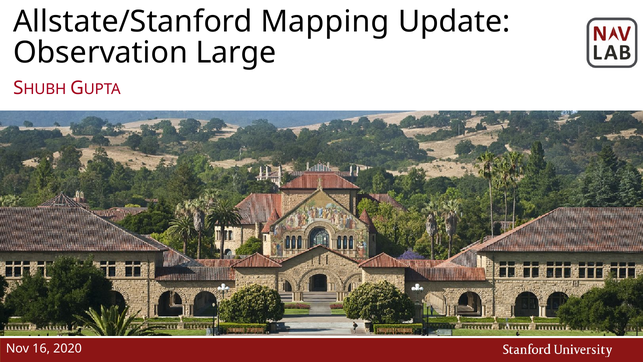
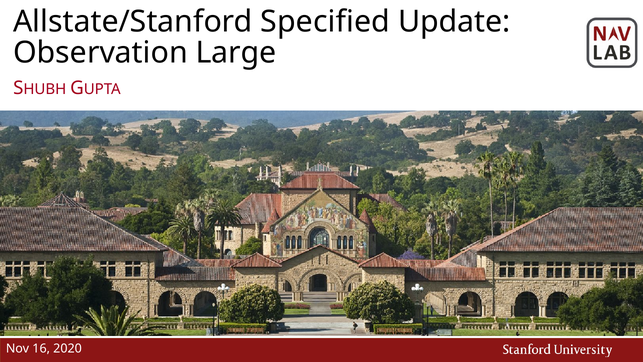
Mapping: Mapping -> Specified
